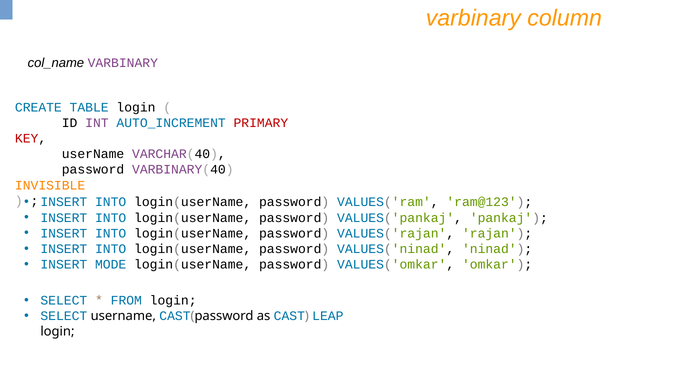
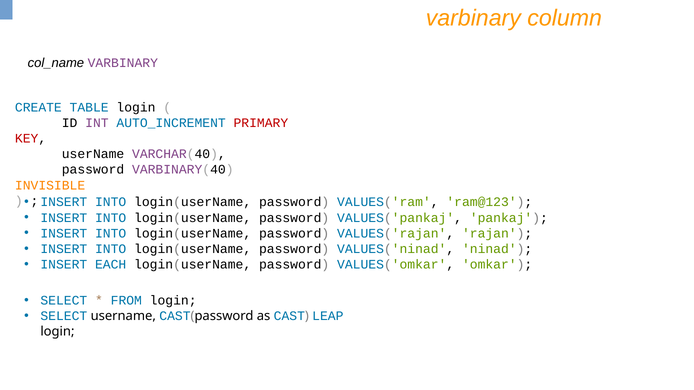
MODE: MODE -> EACH
